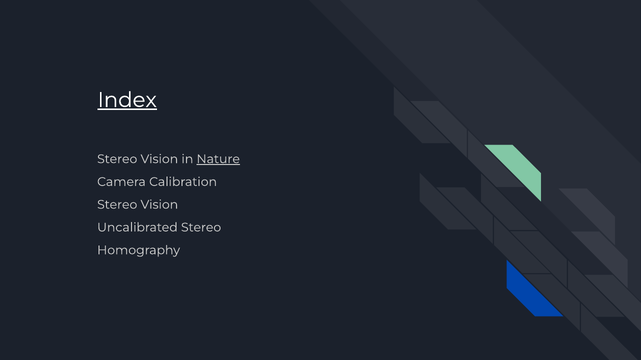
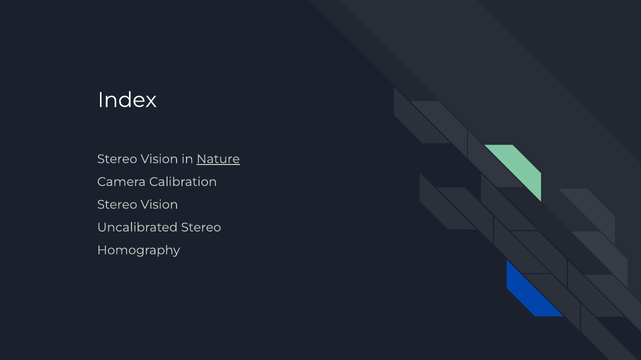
Index underline: present -> none
